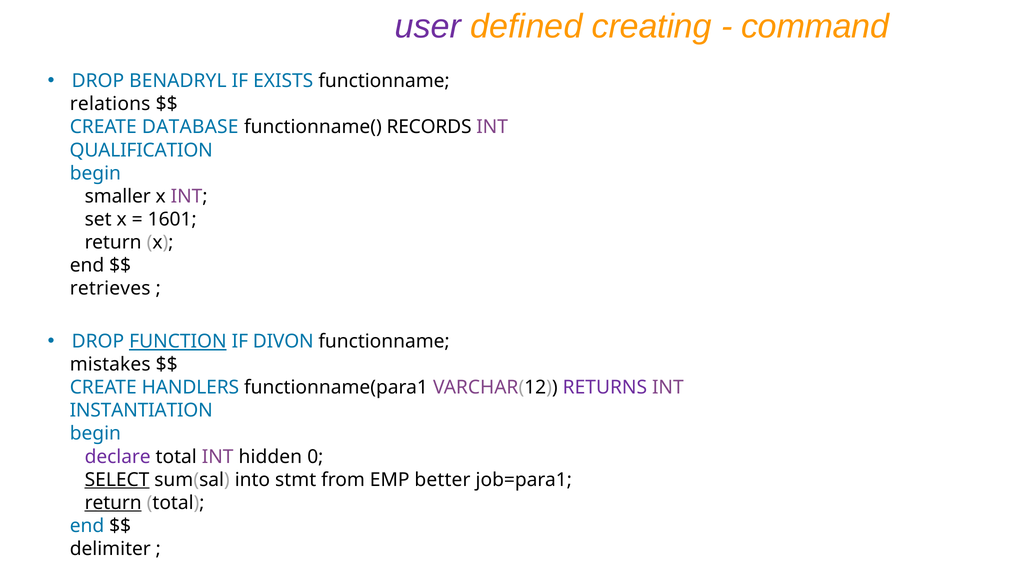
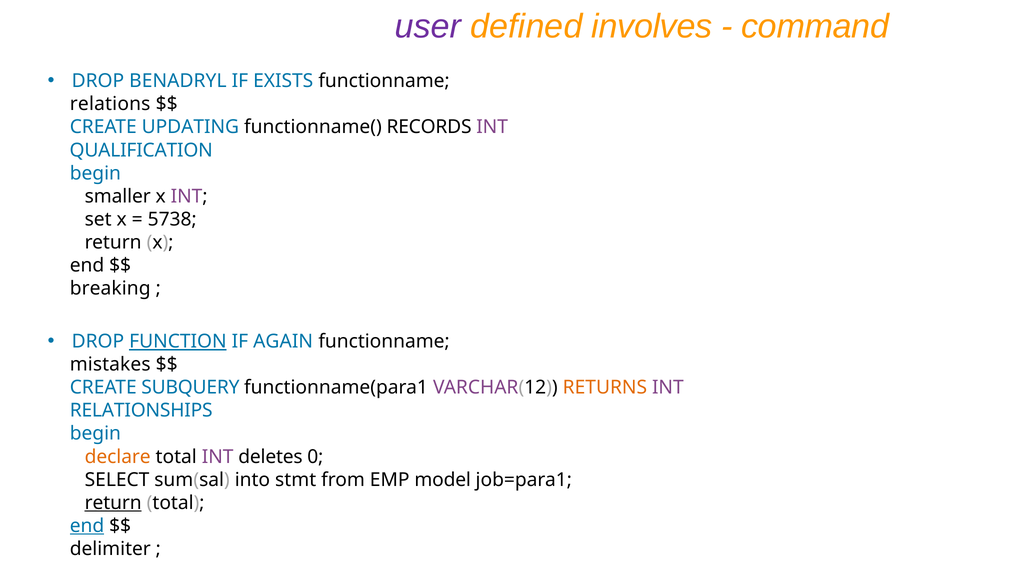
creating: creating -> involves
DATABASE: DATABASE -> UPDATING
1601: 1601 -> 5738
retrieves: retrieves -> breaking
DIVON: DIVON -> AGAIN
HANDLERS: HANDLERS -> SUBQUERY
RETURNS colour: purple -> orange
INSTANTIATION: INSTANTIATION -> RELATIONSHIPS
declare colour: purple -> orange
hidden: hidden -> deletes
SELECT underline: present -> none
better: better -> model
end at (87, 526) underline: none -> present
